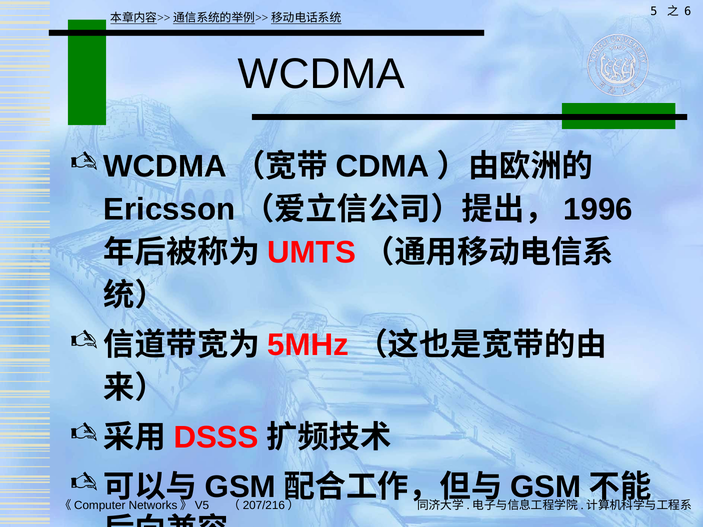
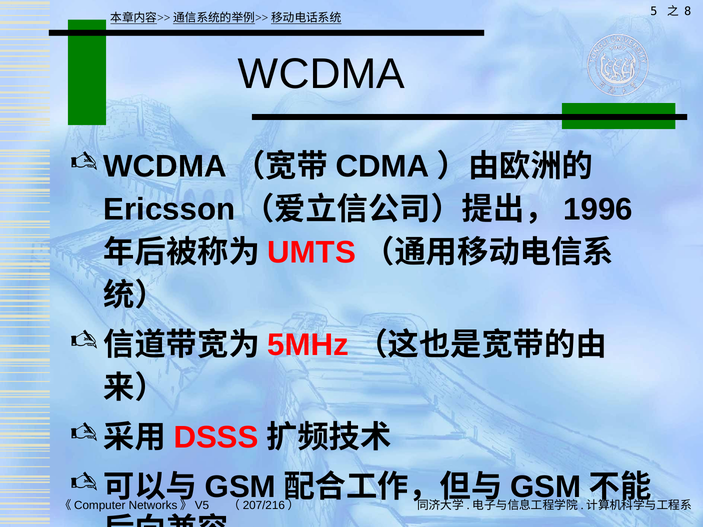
6: 6 -> 8
